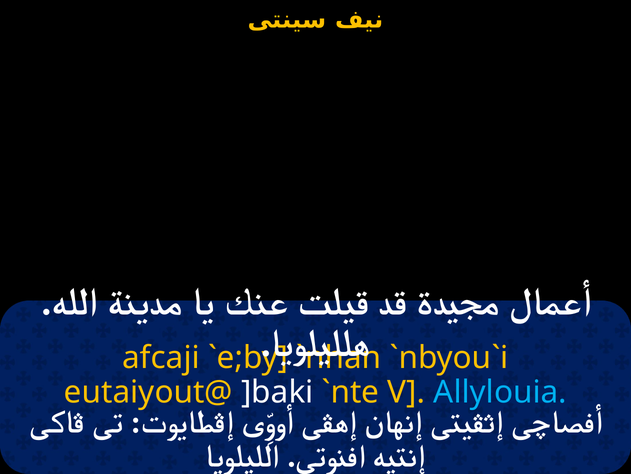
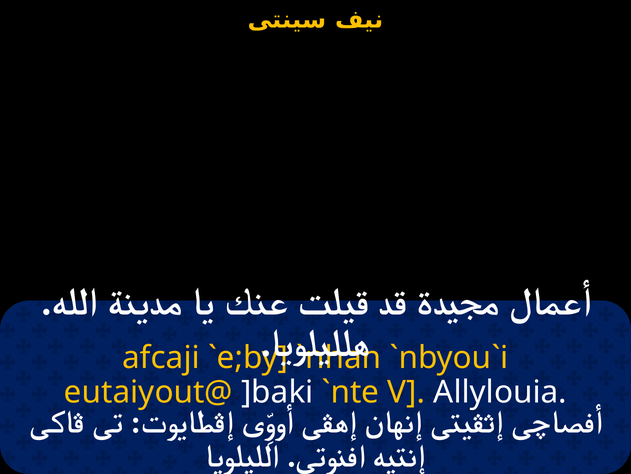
Allylouia colour: light blue -> white
